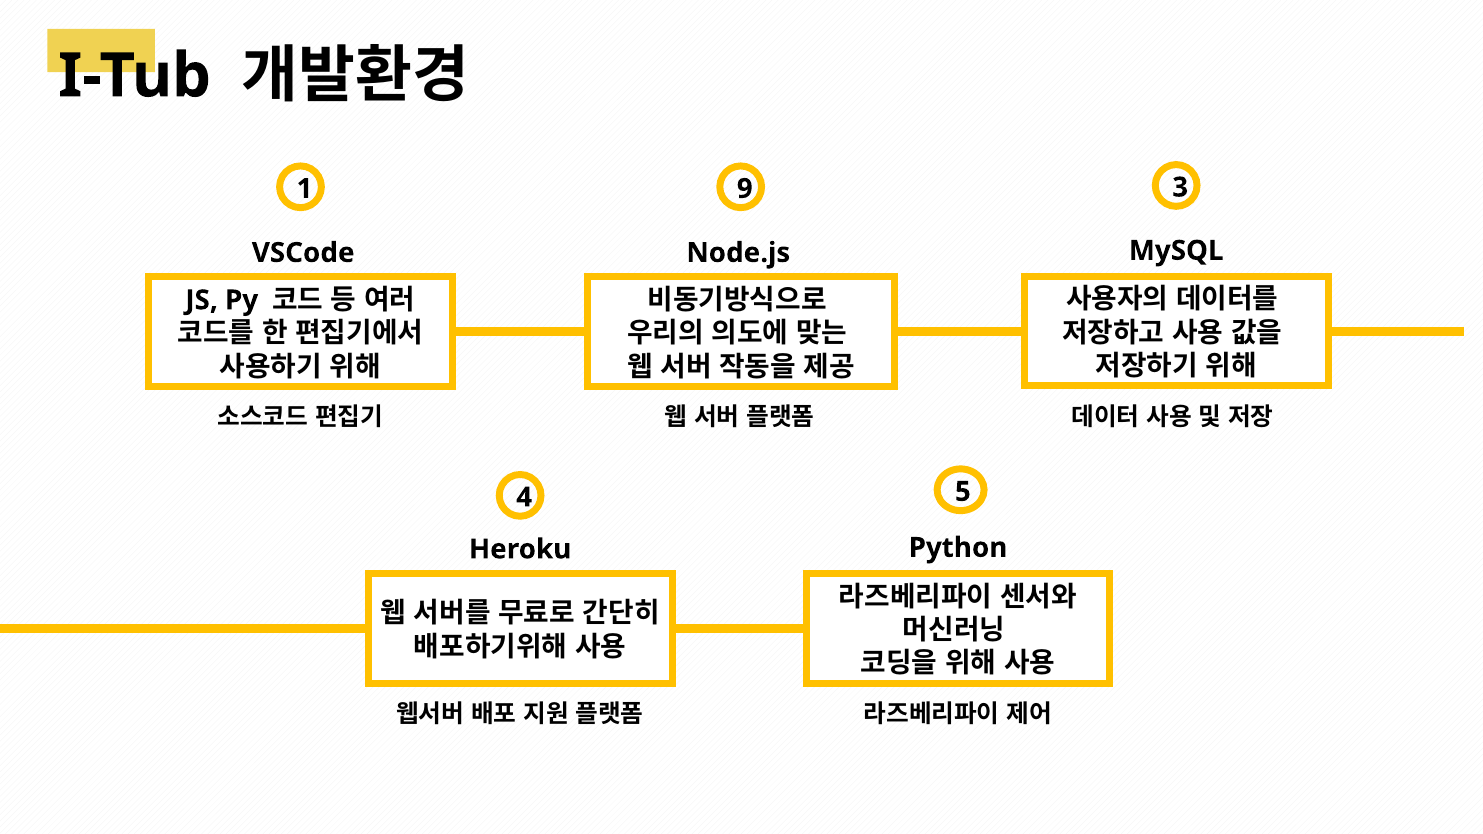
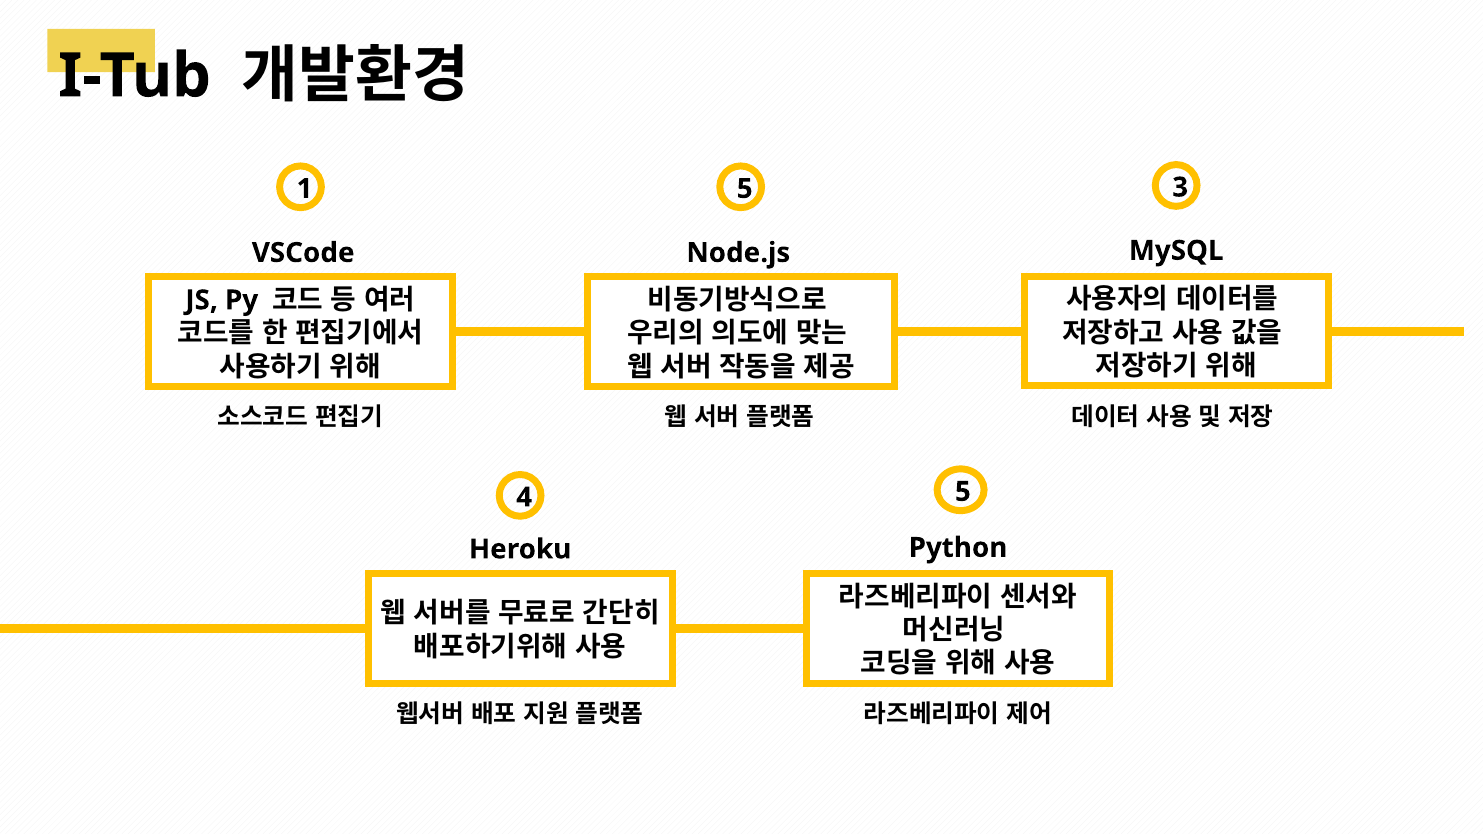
1 9: 9 -> 5
